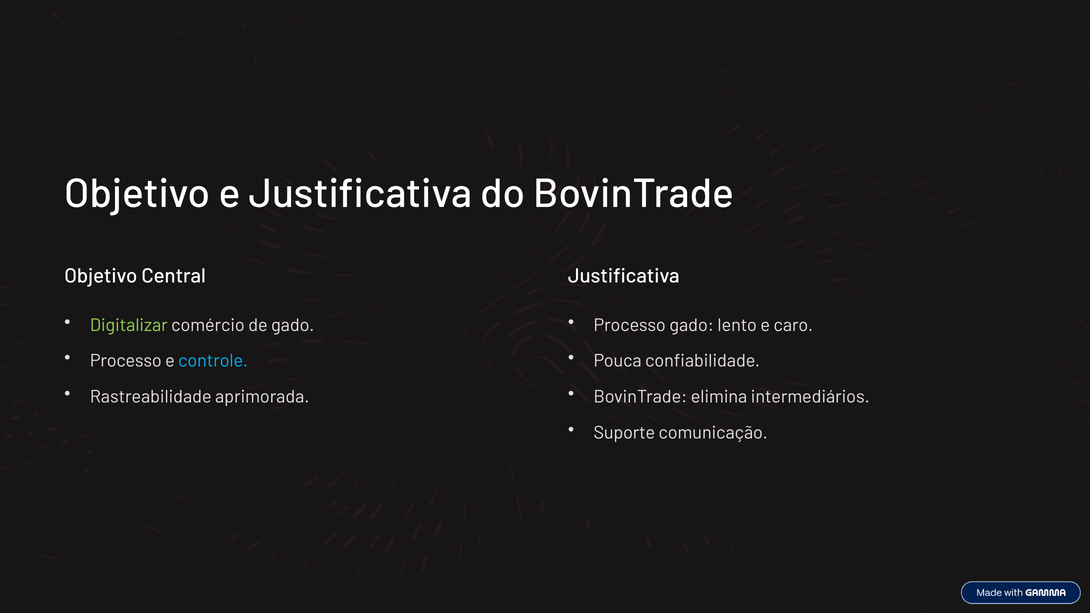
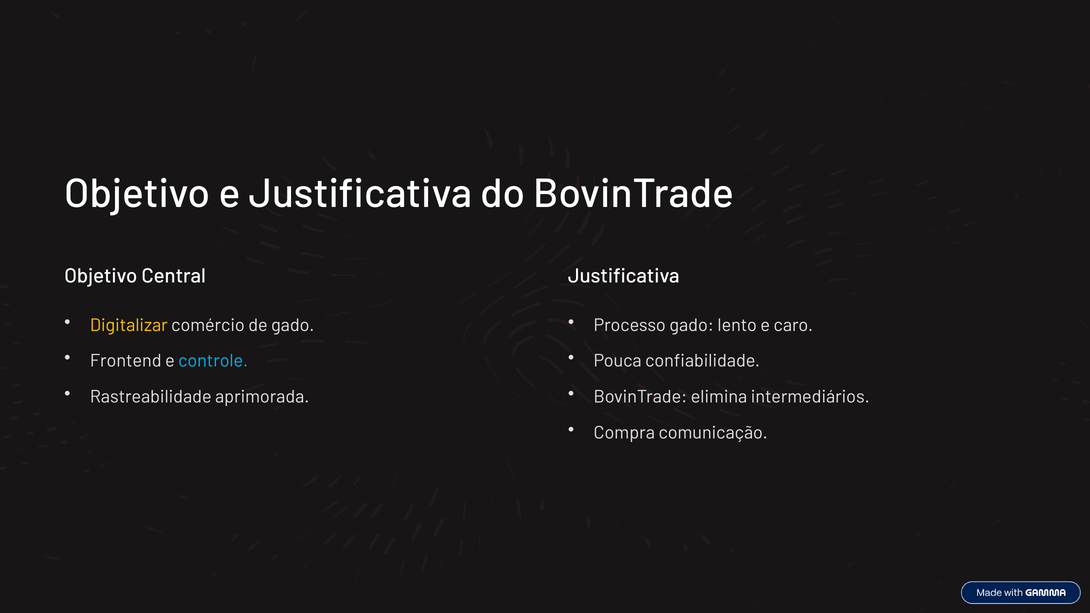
Digitalizar colour: light green -> yellow
Processo at (126, 361): Processo -> Frontend
Suporte: Suporte -> Compra
